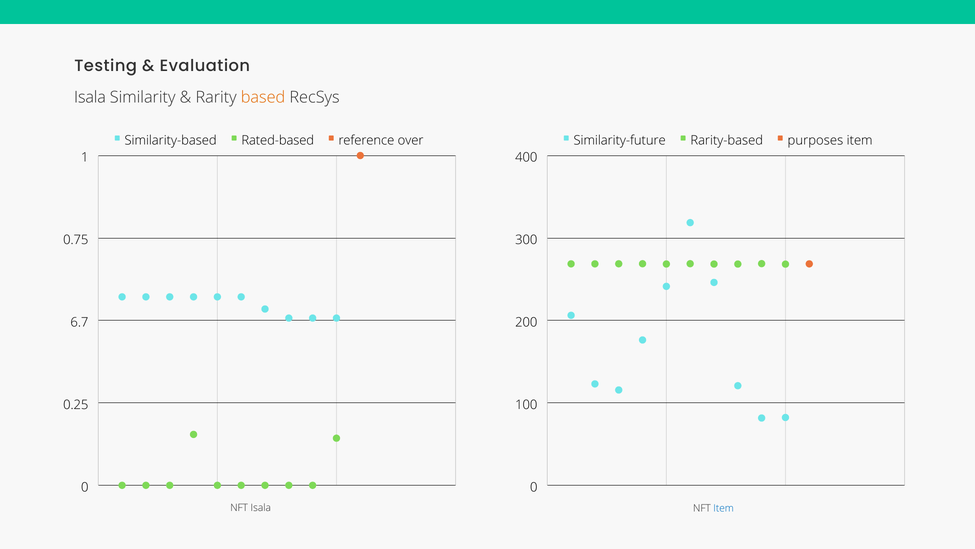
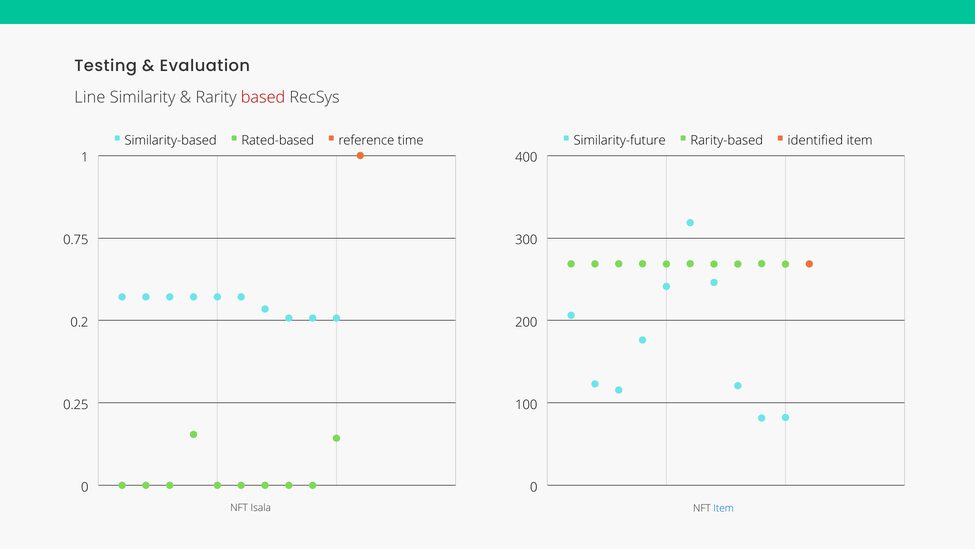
Isala at (90, 97): Isala -> Line
based colour: orange -> red
over: over -> time
purposes: purposes -> identified
6.7: 6.7 -> 0.2
